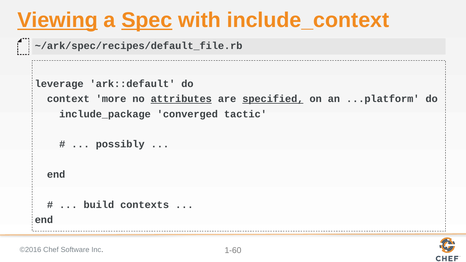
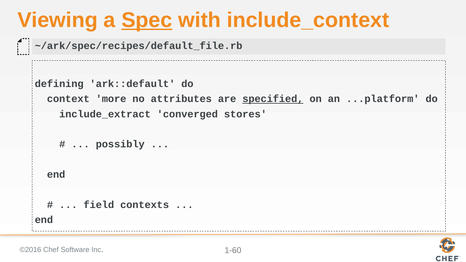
Viewing underline: present -> none
leverage: leverage -> defining
attributes underline: present -> none
include_package: include_package -> include_extract
tactic: tactic -> stores
build: build -> field
